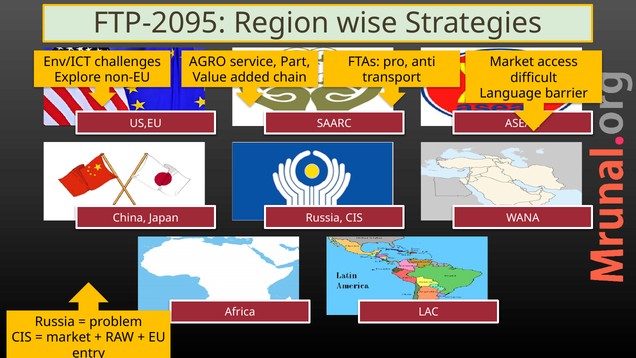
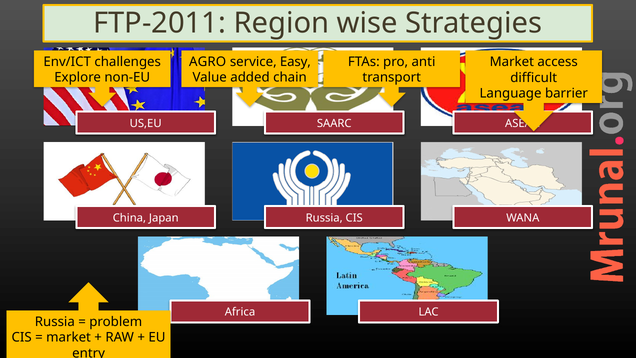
FTP-2095: FTP-2095 -> FTP-2011
Part: Part -> Easy
